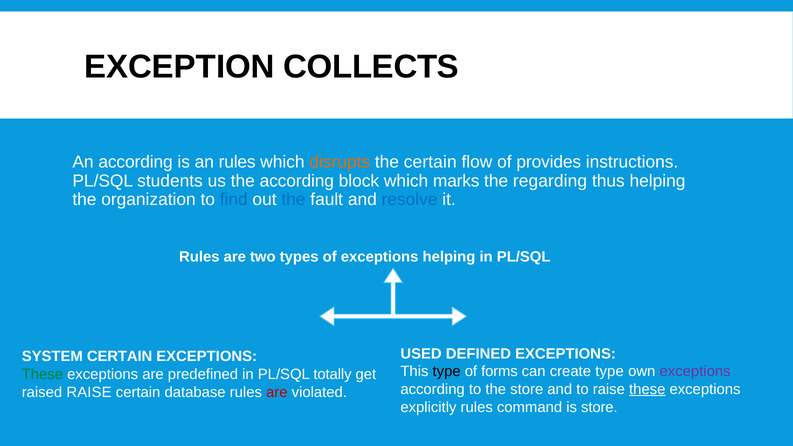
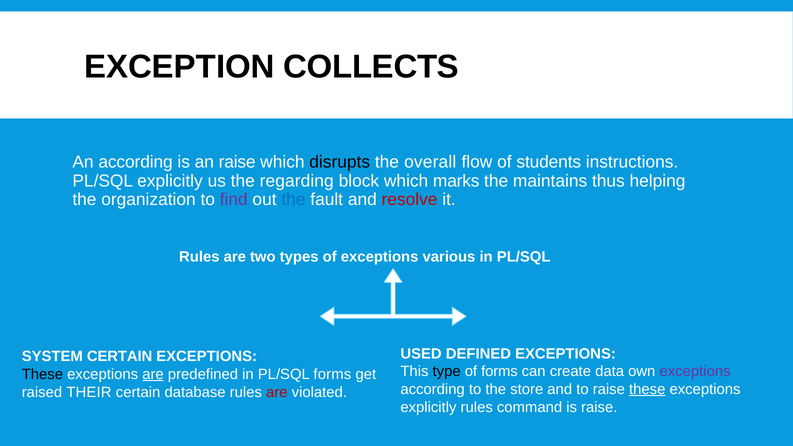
an rules: rules -> raise
disrupts colour: orange -> black
the certain: certain -> overall
provides: provides -> students
PL/SQL students: students -> explicitly
the according: according -> regarding
regarding: regarding -> maintains
find colour: blue -> purple
resolve colour: blue -> red
exceptions helping: helping -> various
create type: type -> data
These at (42, 374) colour: green -> black
are at (153, 374) underline: none -> present
PL/SQL totally: totally -> forms
raised RAISE: RAISE -> THEIR
is store: store -> raise
